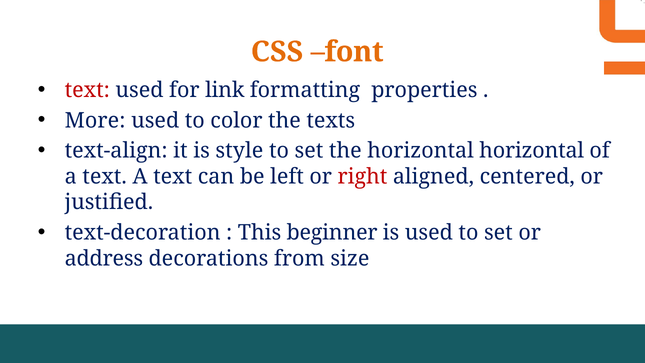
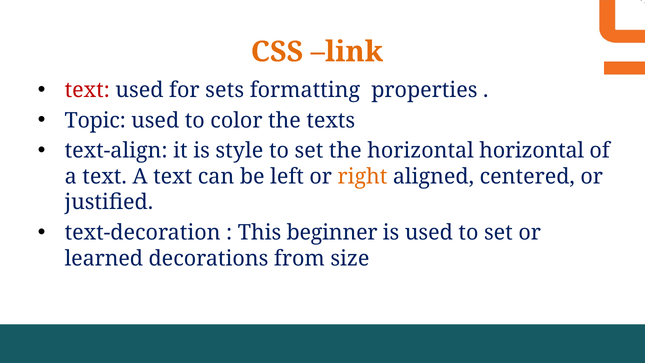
font: font -> link
link: link -> sets
More: More -> Topic
right colour: red -> orange
address: address -> learned
